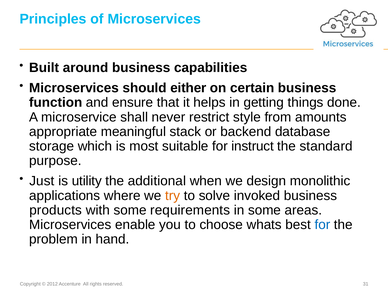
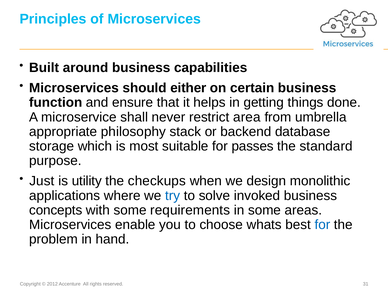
style: style -> area
amounts: amounts -> umbrella
meaningful: meaningful -> philosophy
instruct: instruct -> passes
additional: additional -> checkups
try colour: orange -> blue
products: products -> concepts
